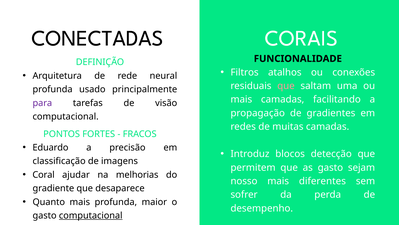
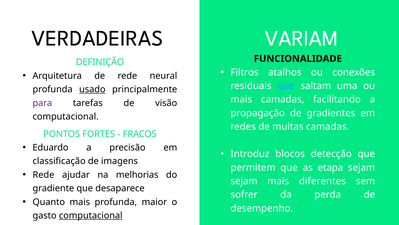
CONECTADAS: CONECTADAS -> VERDADEIRAS
CORAIS: CORAIS -> VARIAM
que at (286, 86) colour: pink -> light blue
usado underline: none -> present
as gasto: gasto -> etapa
Coral at (44, 174): Coral -> Rede
nosso at (244, 181): nosso -> sejam
